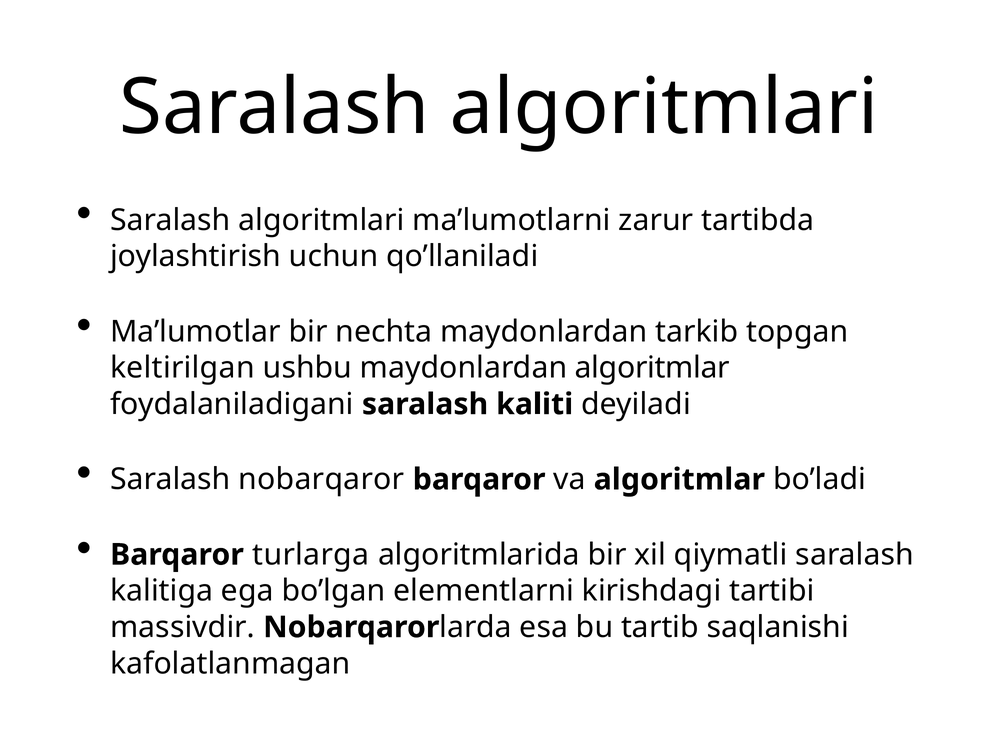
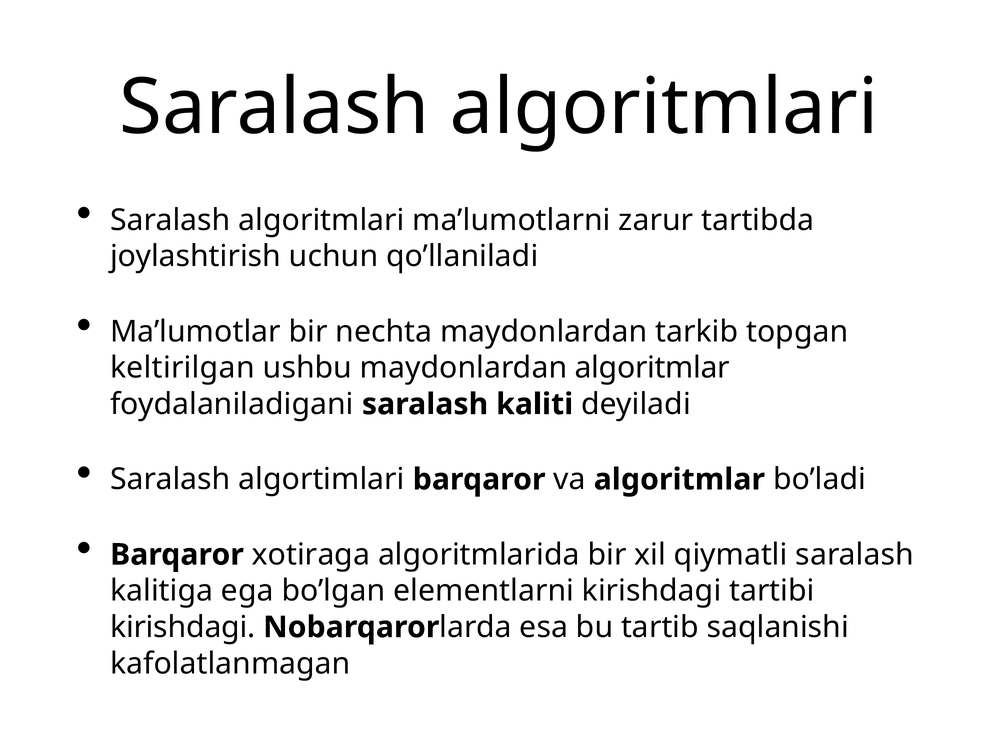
Saralash nobarqaror: nobarqaror -> algortimlari
turlarga: turlarga -> xotiraga
massivdir at (183, 628): massivdir -> kirishdagi
